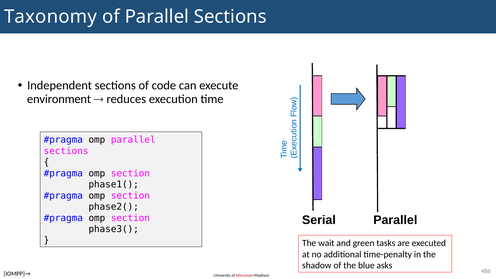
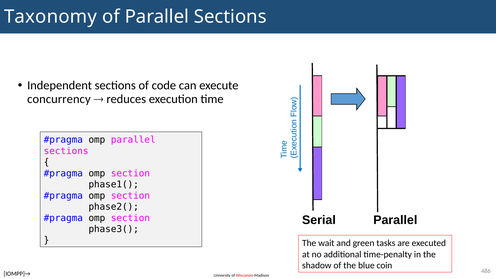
environment: environment -> concurrency
asks: asks -> coin
